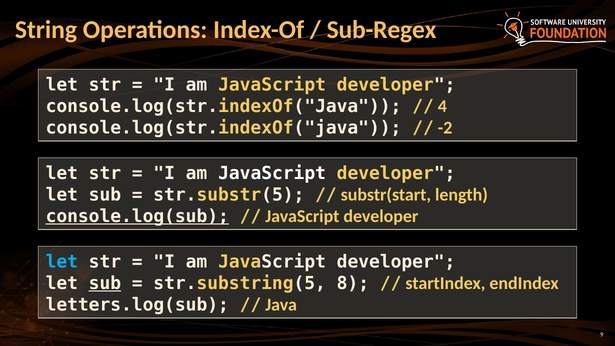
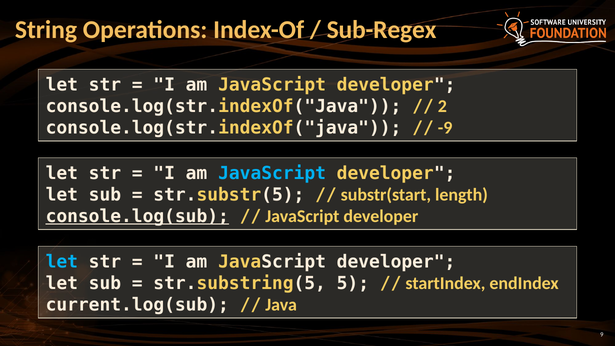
4: 4 -> 2
-2: -2 -> -9
JavaScript at (272, 173) colour: white -> light blue
sub at (105, 283) underline: present -> none
8: 8 -> 5
letters.log(sub: letters.log(sub -> current.log(sub
